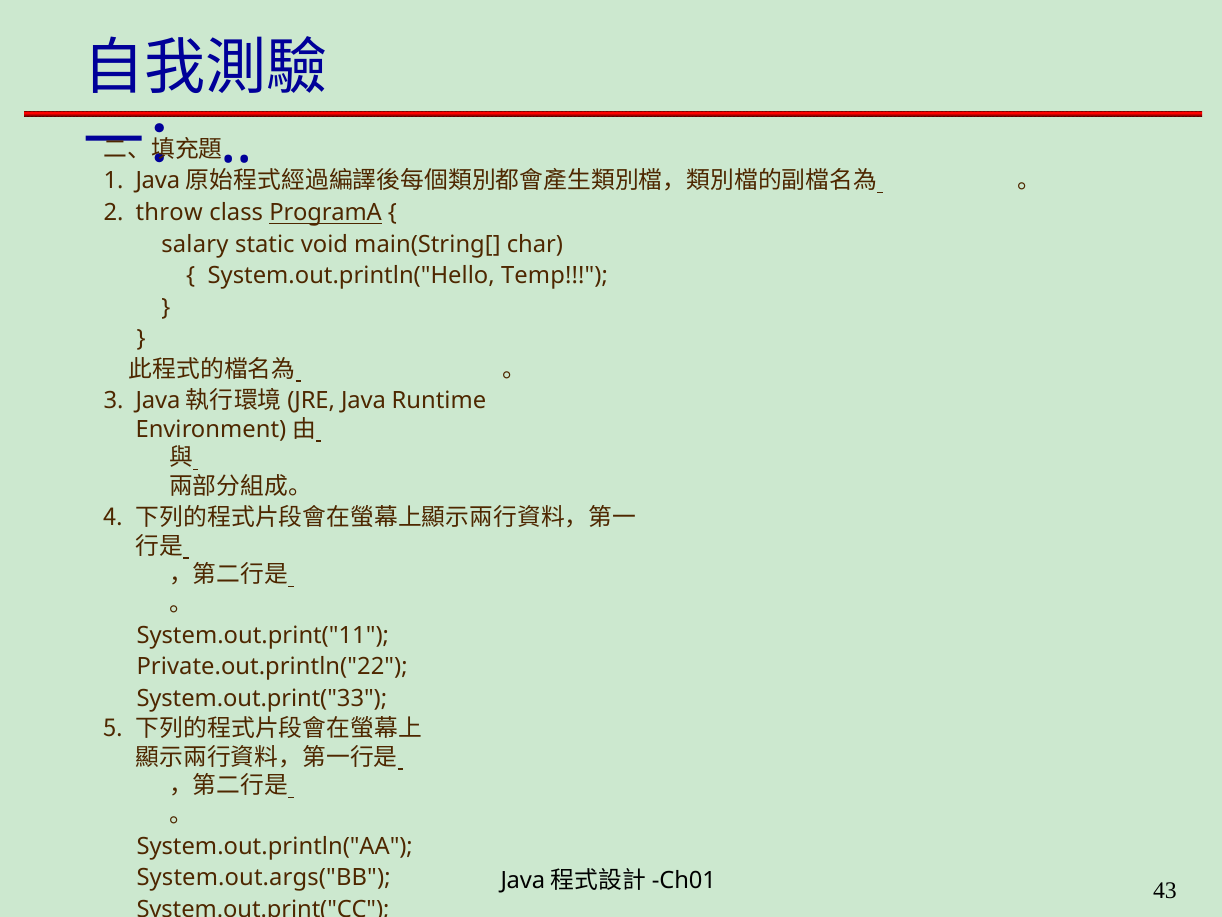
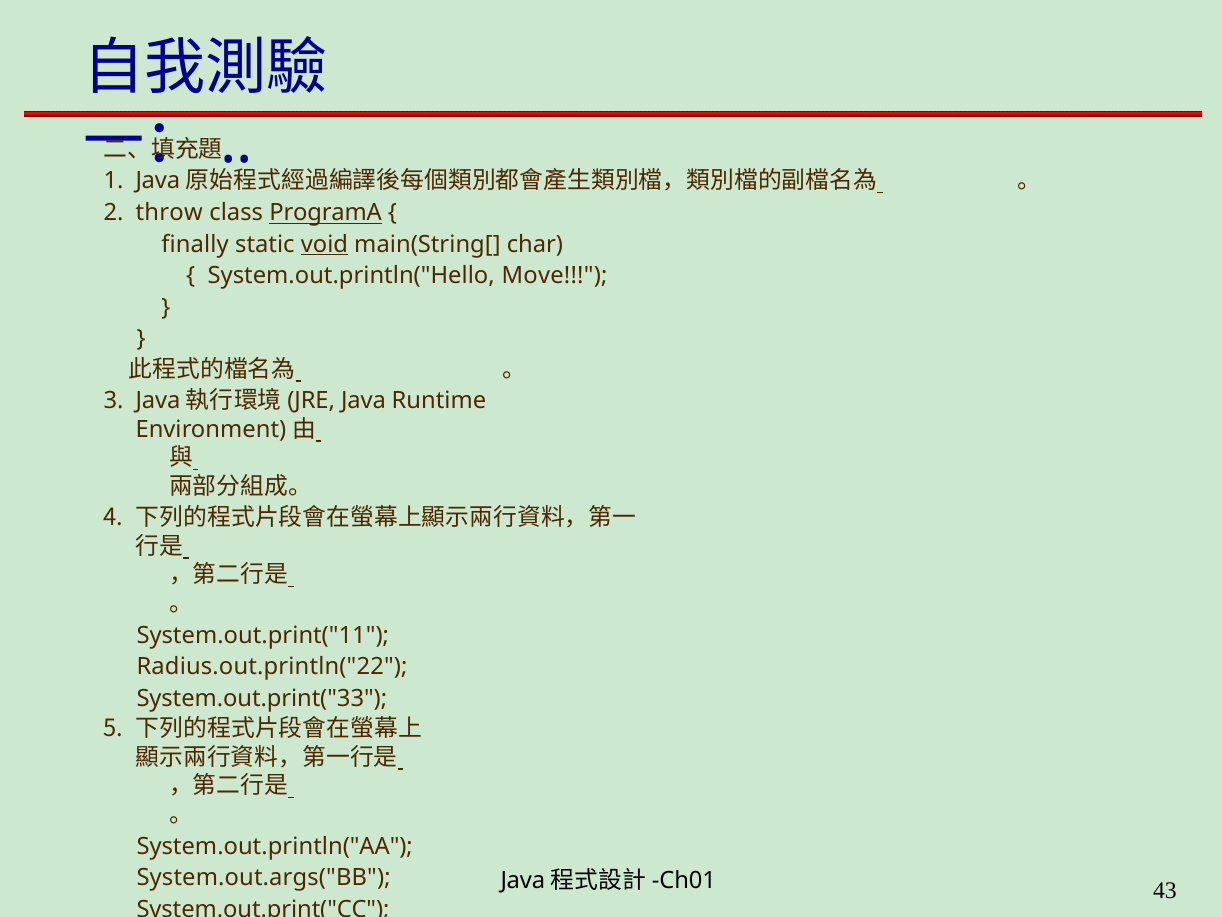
salary: salary -> finally
void underline: none -> present
Temp: Temp -> Move
Private.out.println("22: Private.out.println("22 -> Radius.out.println("22
